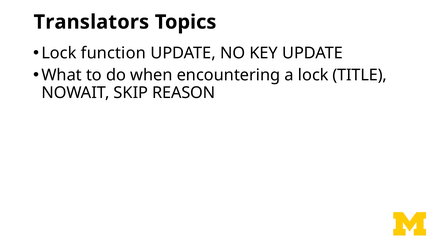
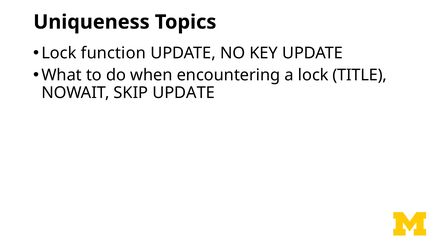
Translators: Translators -> Uniqueness
SKIP REASON: REASON -> UPDATE
